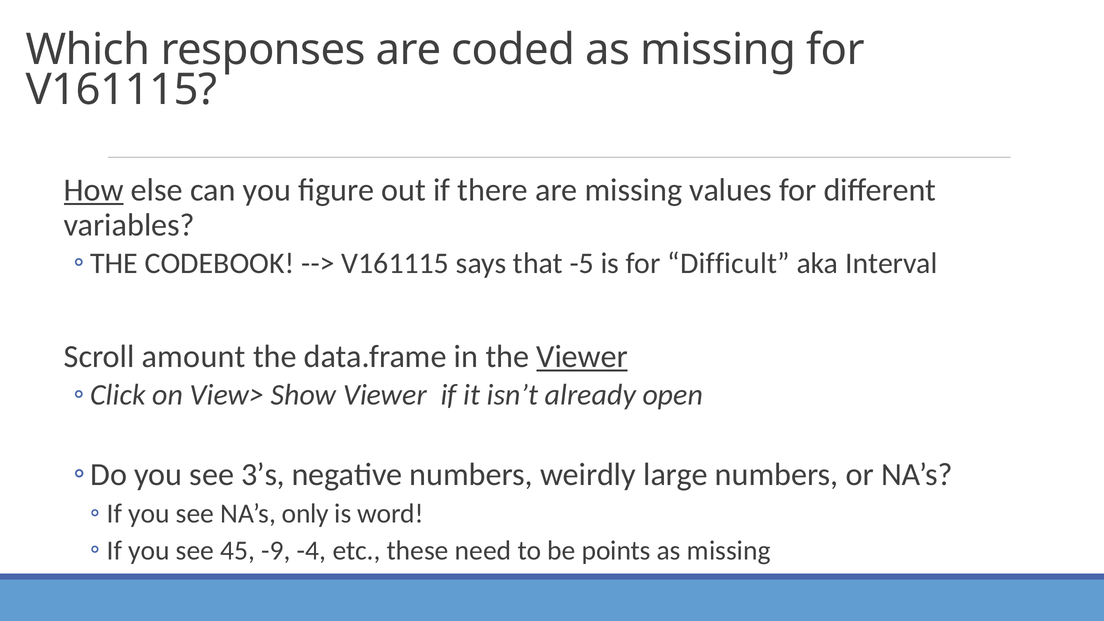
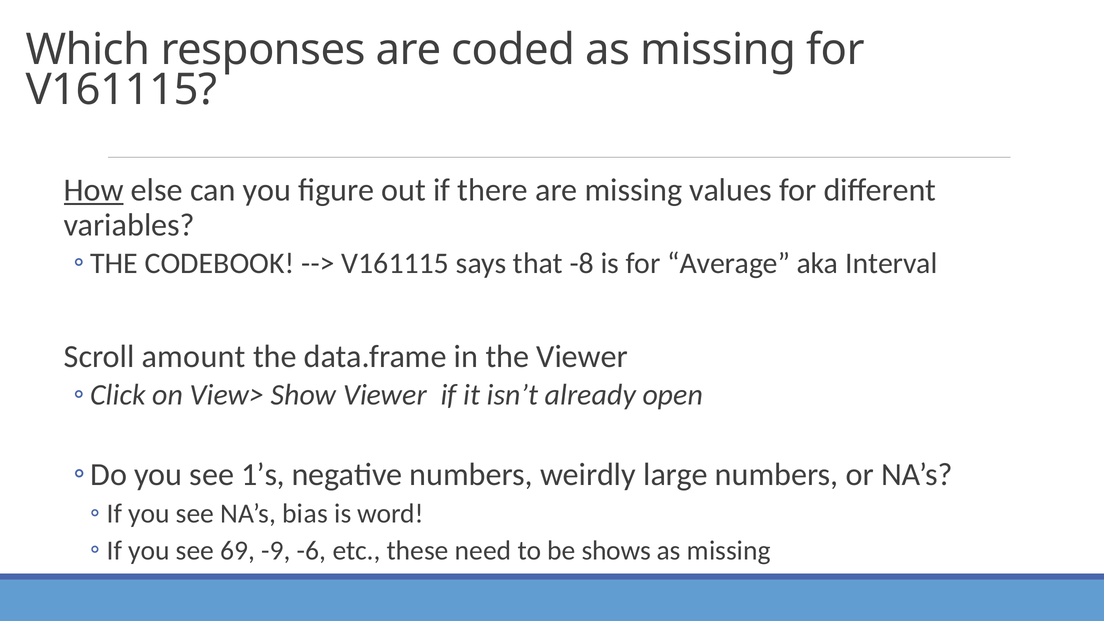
-5: -5 -> -8
Difficult: Difficult -> Average
Viewer at (582, 357) underline: present -> none
3’s: 3’s -> 1’s
only: only -> bias
45: 45 -> 69
-4: -4 -> -6
points: points -> shows
